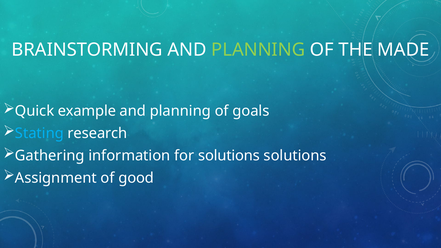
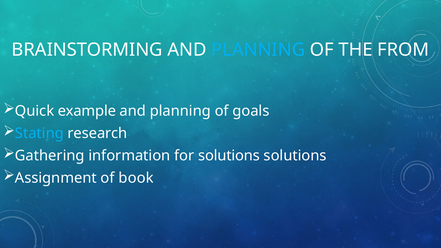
PLANNING at (258, 50) colour: light green -> light blue
MADE: MADE -> FROM
good: good -> book
